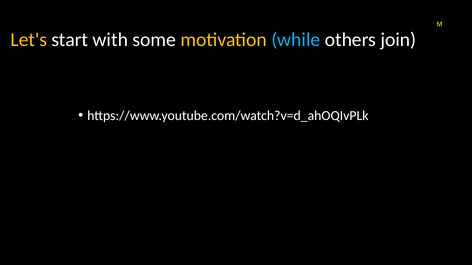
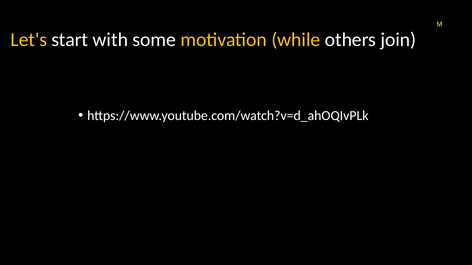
while colour: light blue -> yellow
